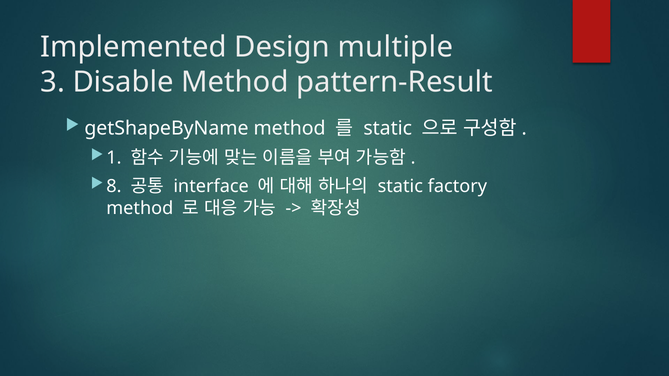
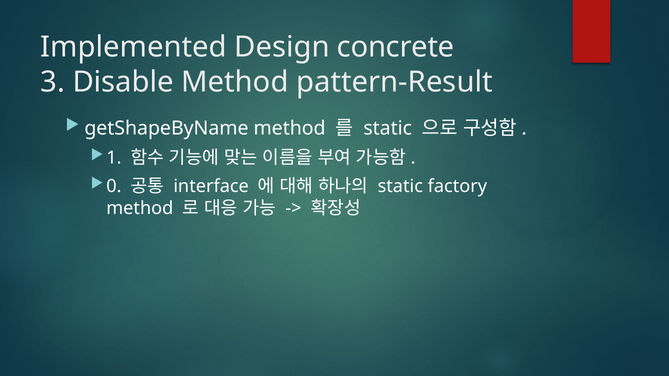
multiple: multiple -> concrete
8: 8 -> 0
